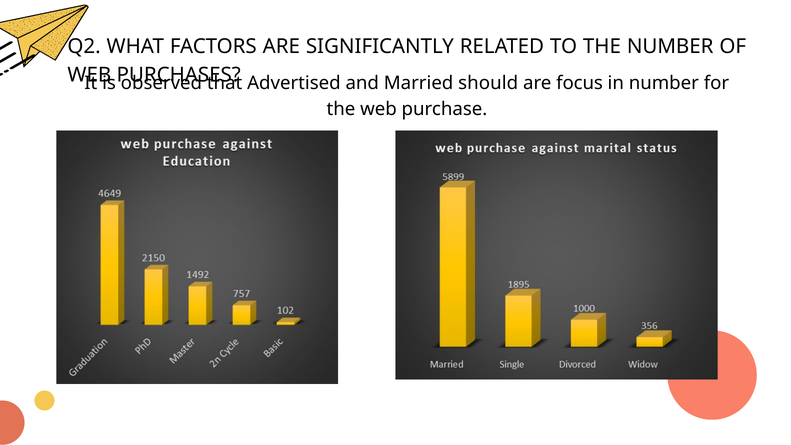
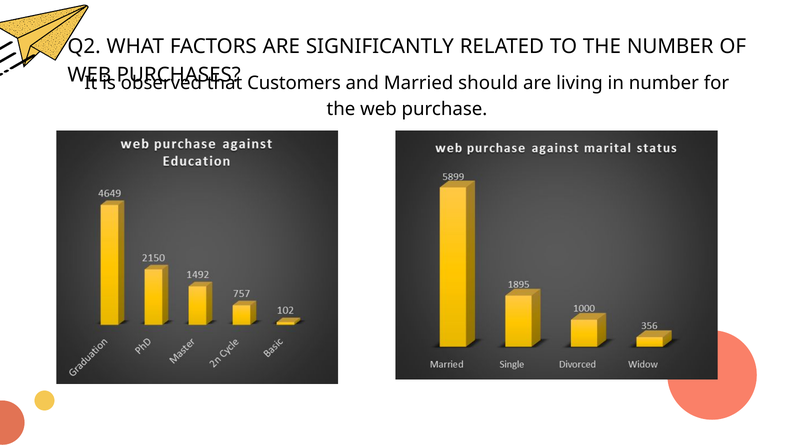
Advertised: Advertised -> Customers
focus: focus -> living
